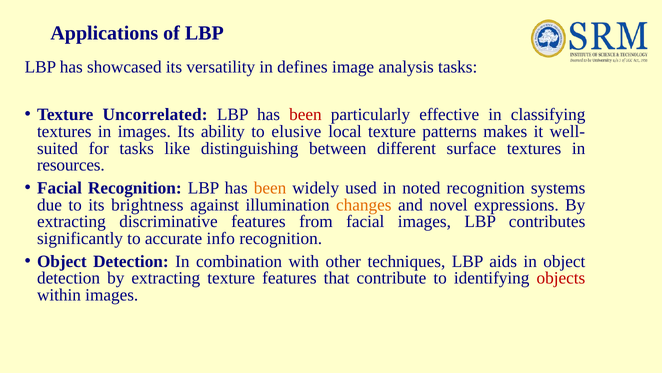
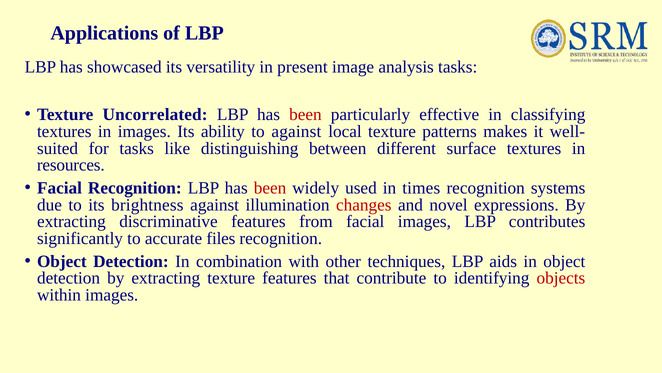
defines: defines -> present
to elusive: elusive -> against
been at (270, 188) colour: orange -> red
noted: noted -> times
changes colour: orange -> red
info: info -> files
